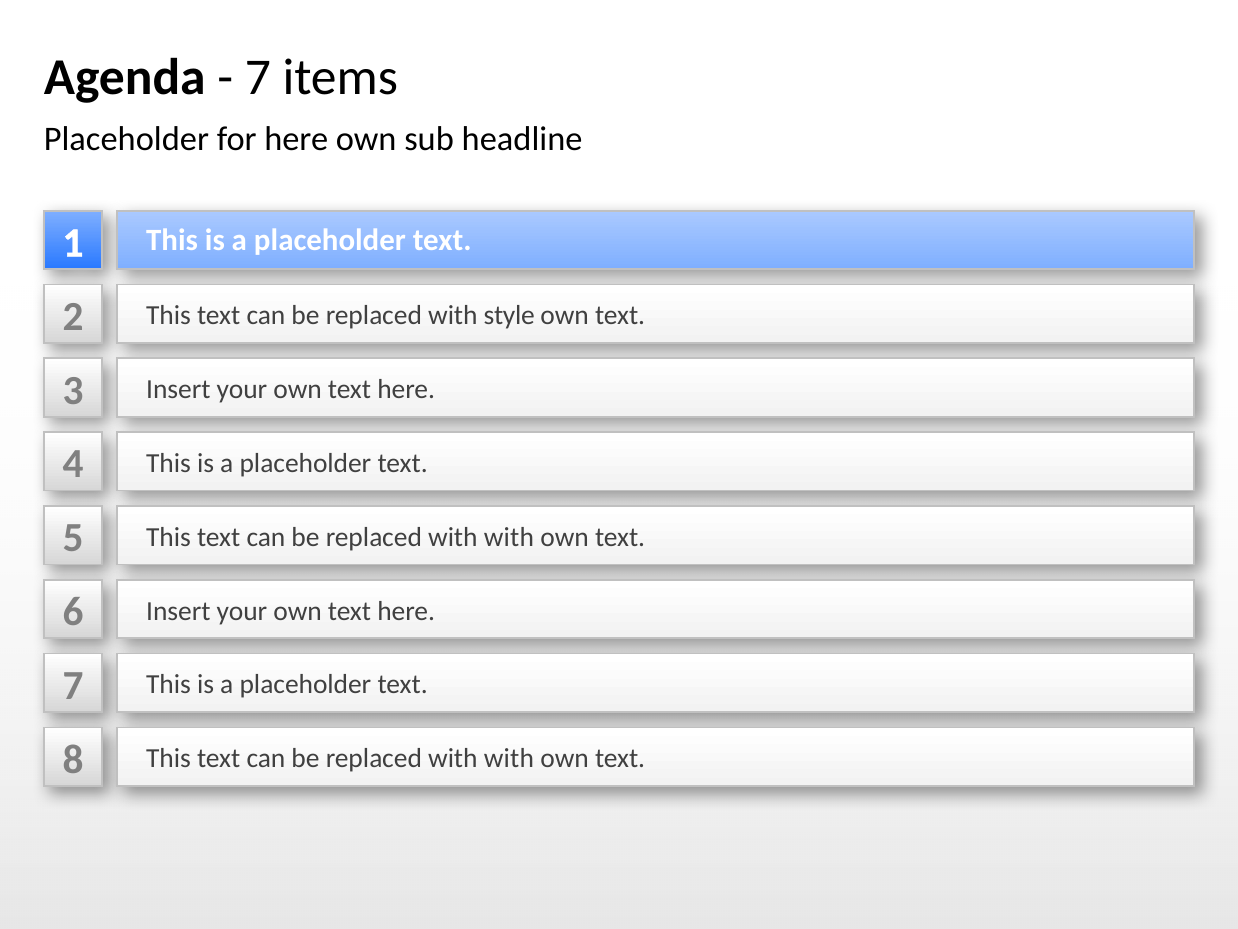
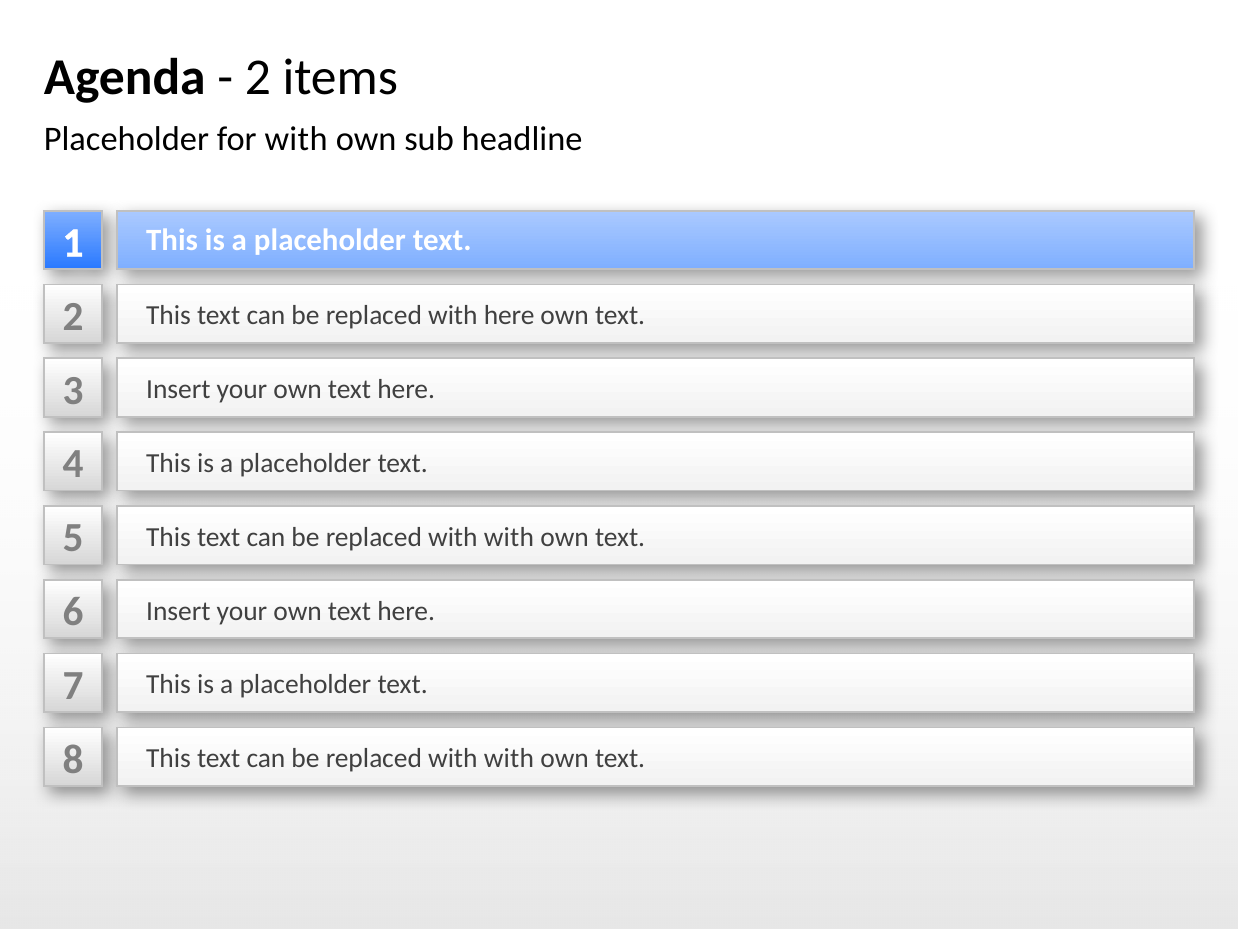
7 at (258, 78): 7 -> 2
for here: here -> with
with style: style -> here
